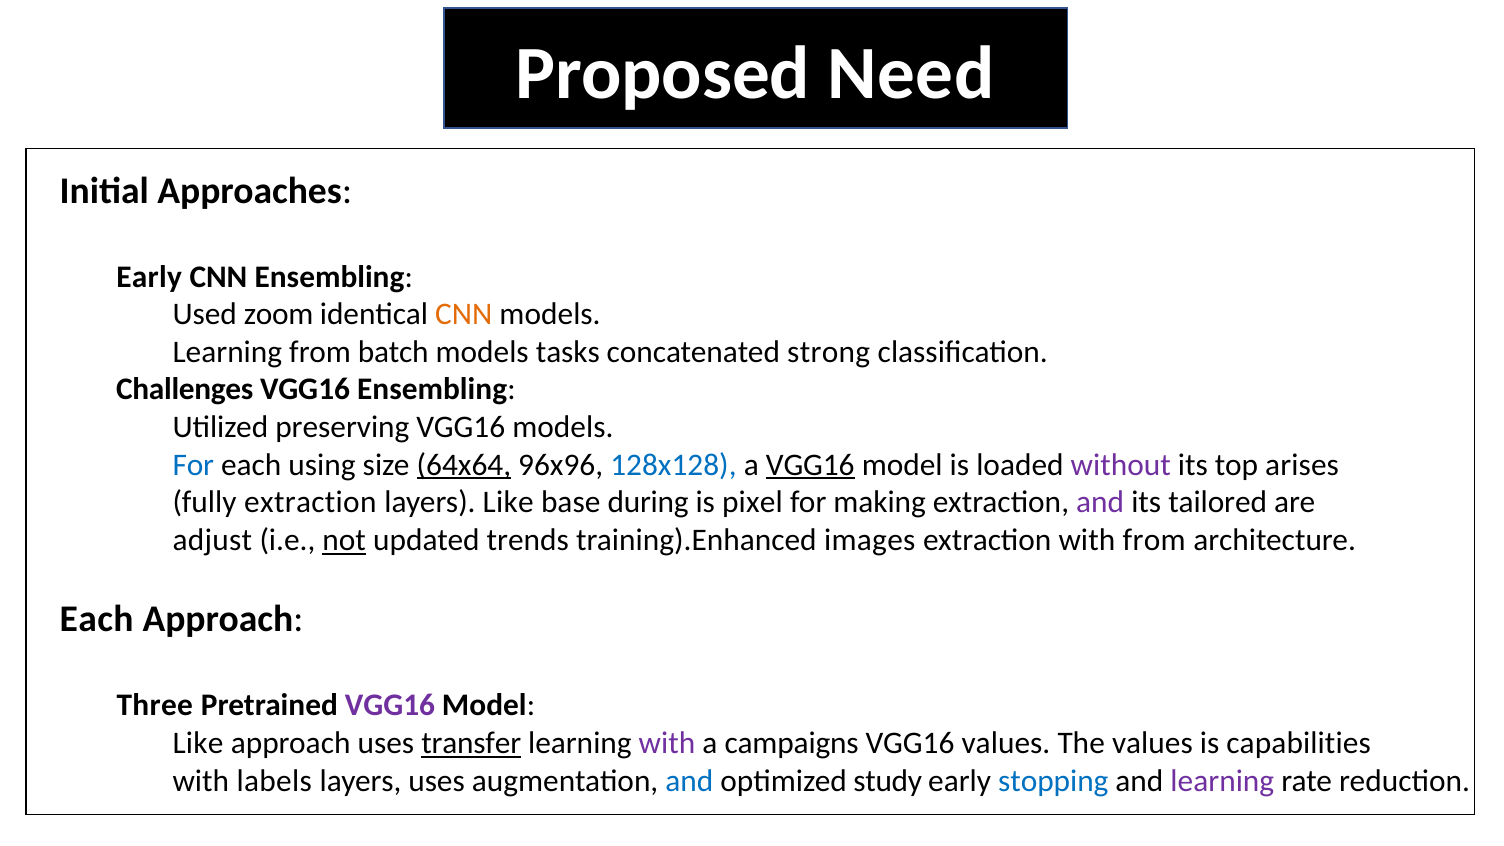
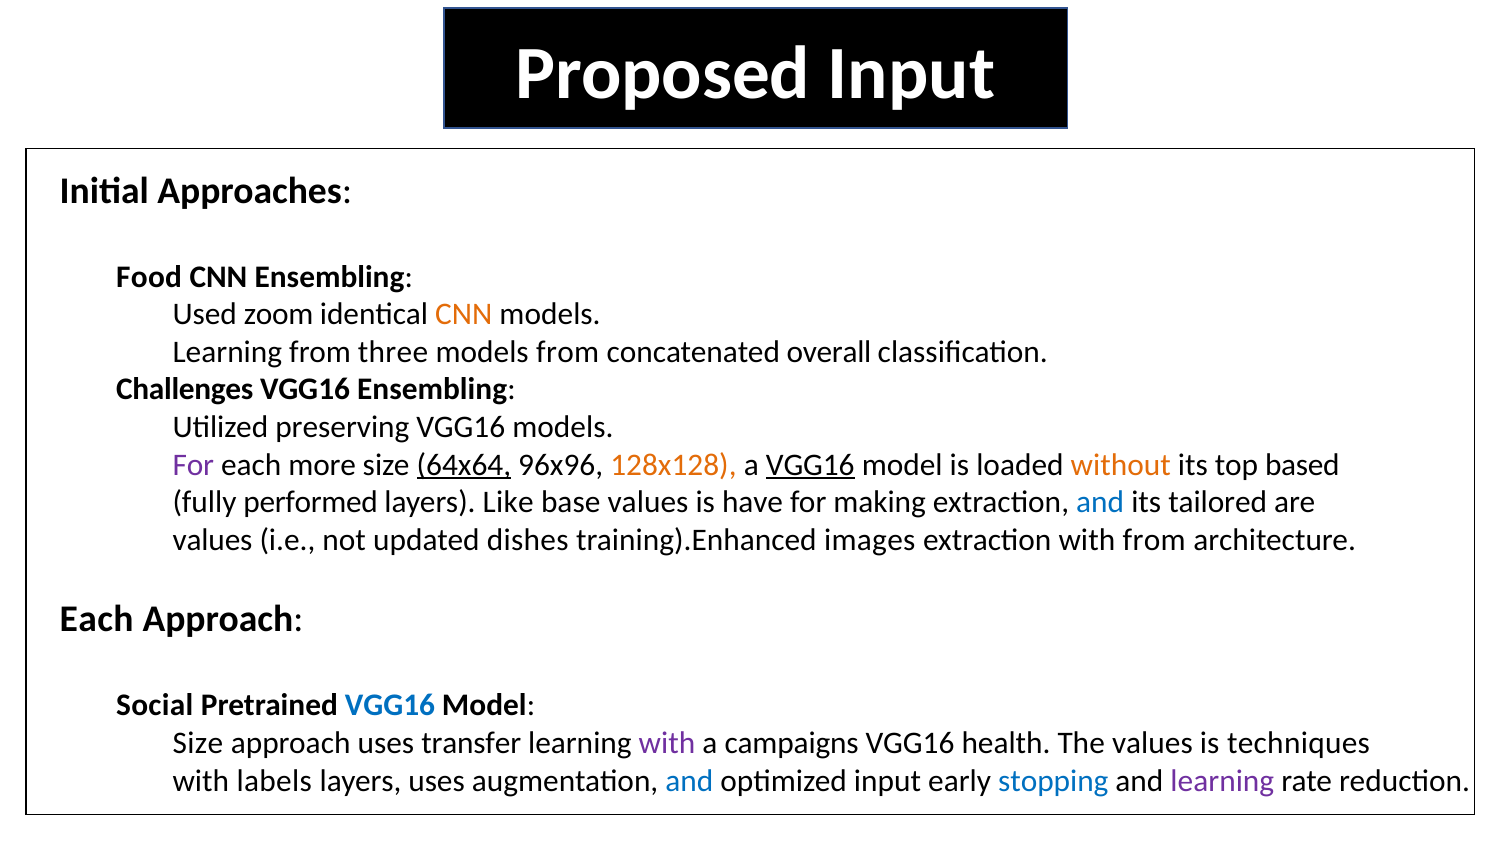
Proposed Need: Need -> Input
Early at (149, 277): Early -> Food
batch: batch -> three
models tasks: tasks -> from
strong: strong -> overall
For at (193, 465) colour: blue -> purple
using: using -> more
128x128 colour: blue -> orange
without colour: purple -> orange
arises: arises -> based
fully extraction: extraction -> performed
base during: during -> values
pixel: pixel -> have
and at (1100, 502) colour: purple -> blue
adjust at (212, 540): adjust -> values
not underline: present -> none
trends: trends -> dishes
Three: Three -> Social
VGG16 at (390, 706) colour: purple -> blue
Like at (198, 743): Like -> Size
transfer underline: present -> none
VGG16 values: values -> health
capabilities: capabilities -> techniques
optimized study: study -> input
